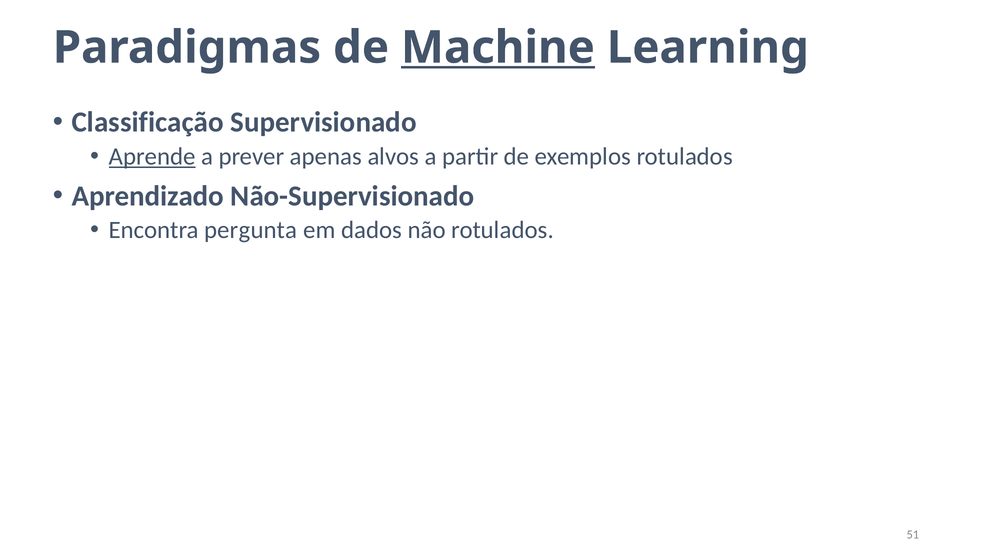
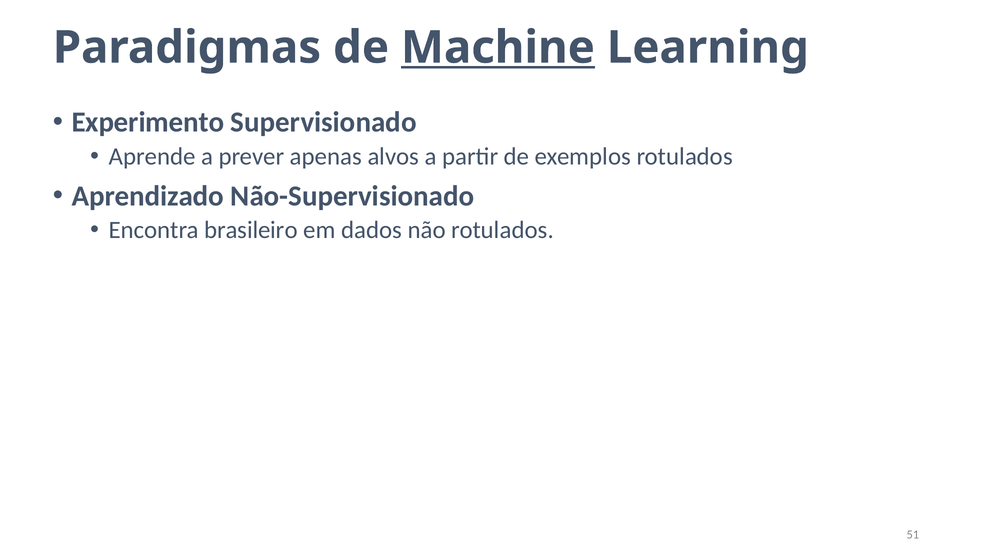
Classificação: Classificação -> Experimento
Aprende underline: present -> none
pergunta: pergunta -> brasileiro
